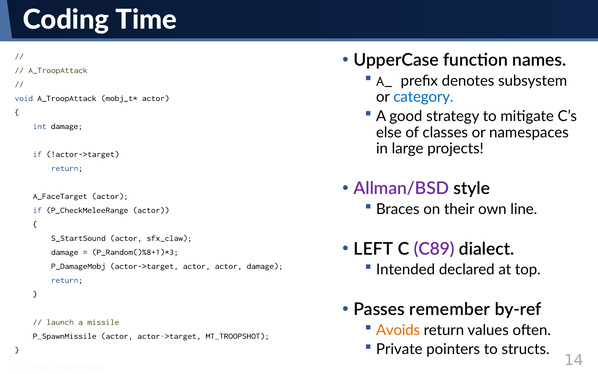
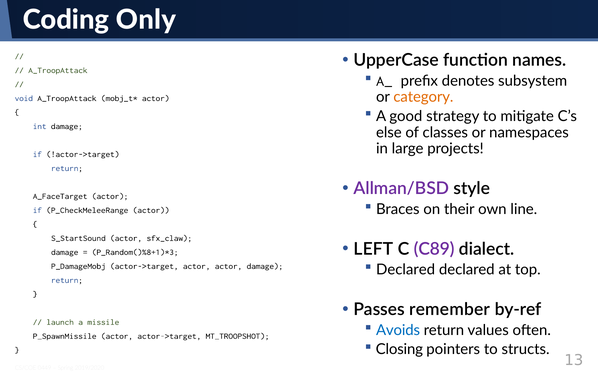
Time: Time -> Only
category colour: blue -> orange
Intended at (406, 269): Intended -> Declared
Avoids colour: orange -> blue
Private: Private -> Closing
14: 14 -> 13
